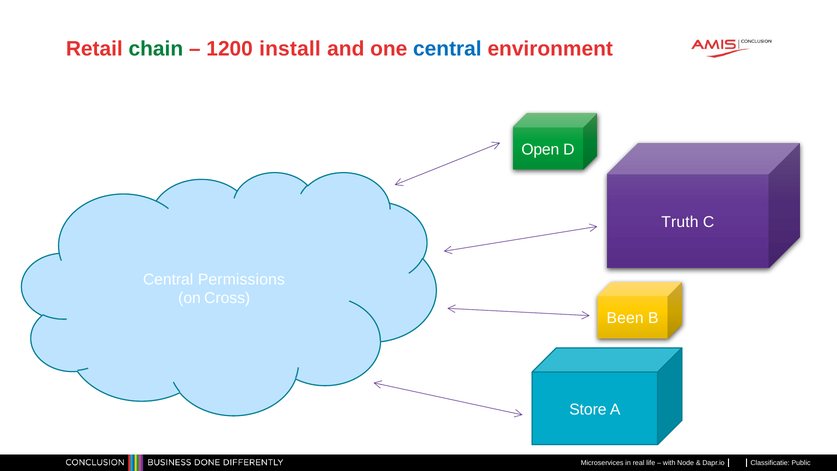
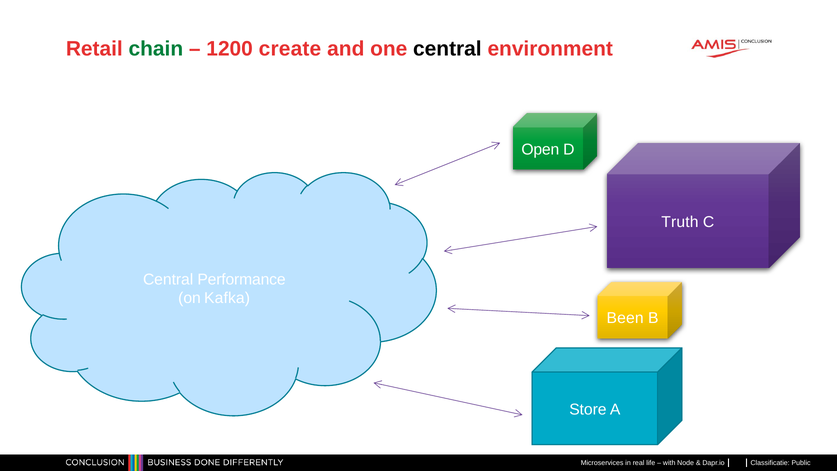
install: install -> create
central at (447, 49) colour: blue -> black
Permissions: Permissions -> Performance
Cross: Cross -> Kafka
